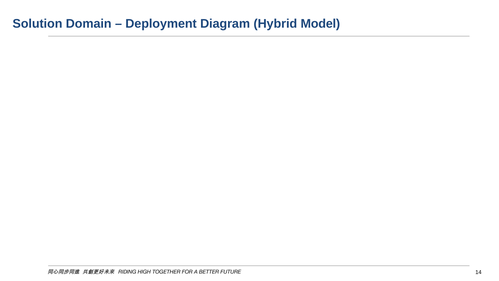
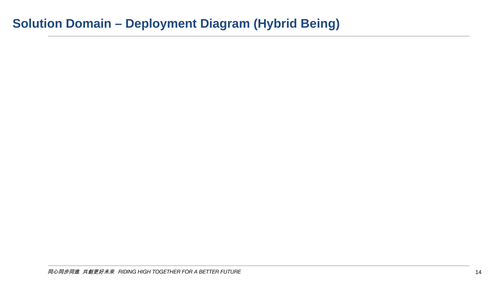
Model: Model -> Being
